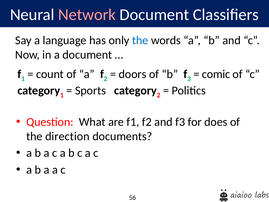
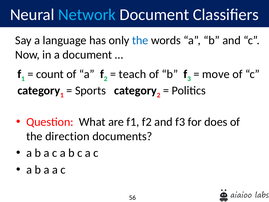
Network colour: pink -> light blue
doors: doors -> teach
comic: comic -> move
